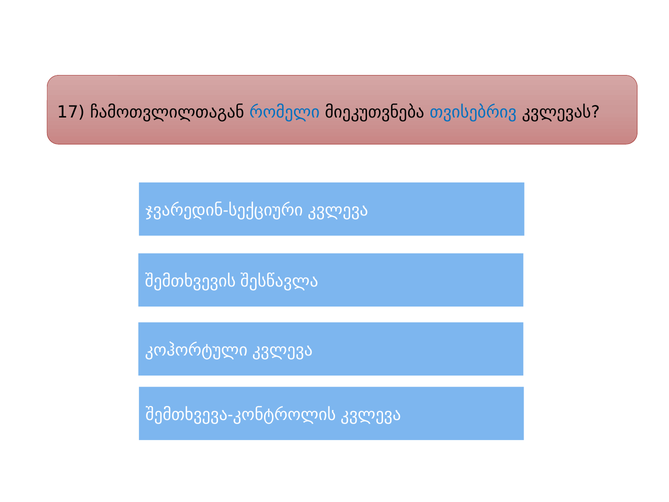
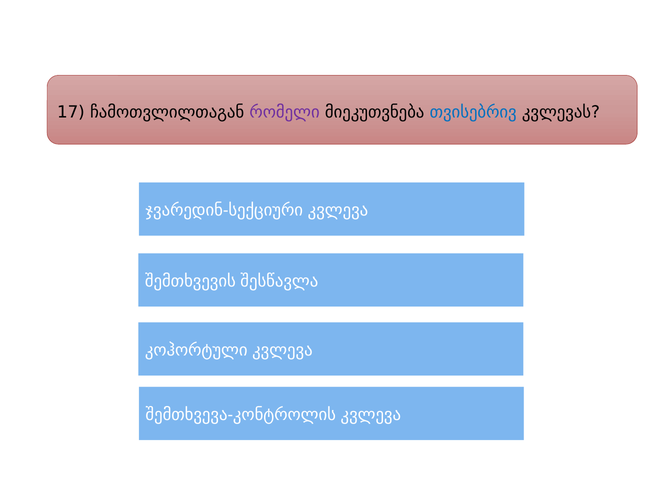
რომელი colour: blue -> purple
